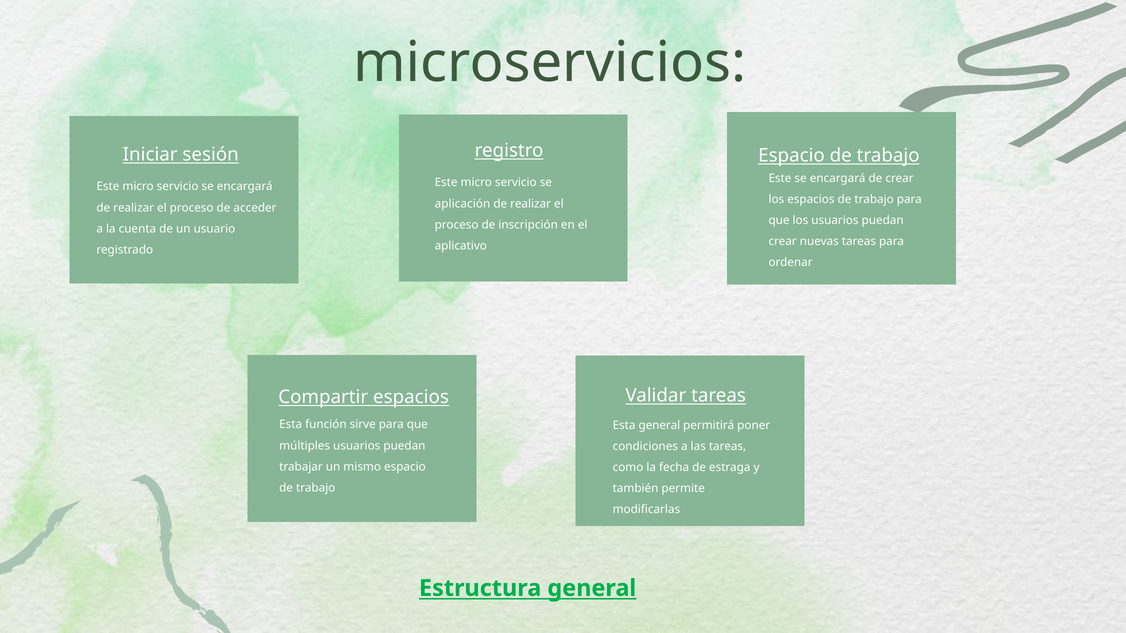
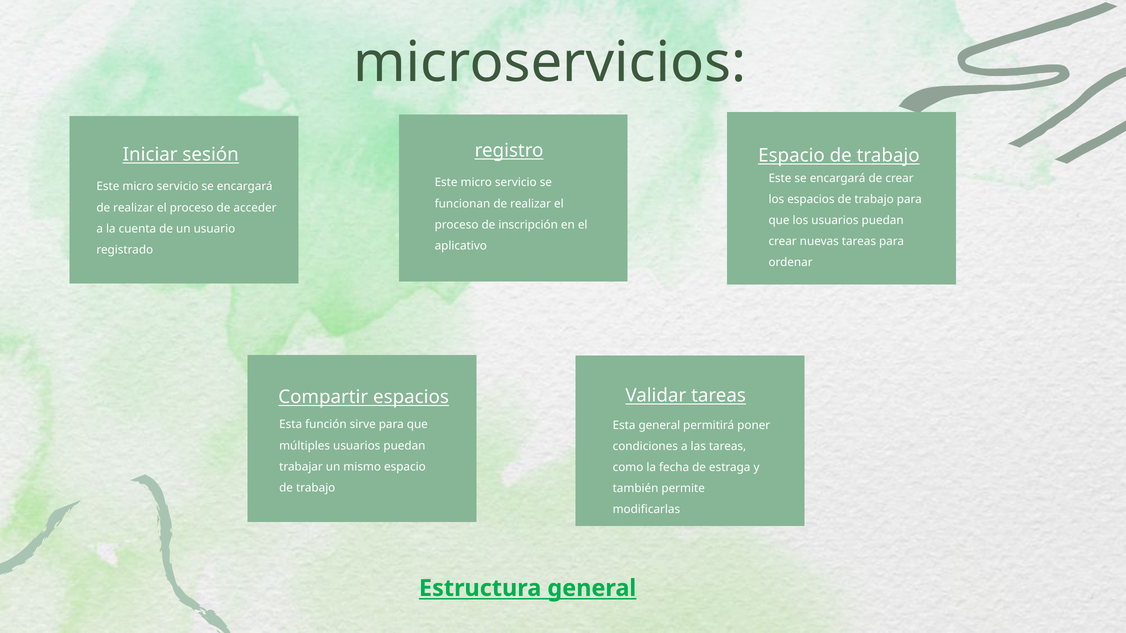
aplicación: aplicación -> funcionan
